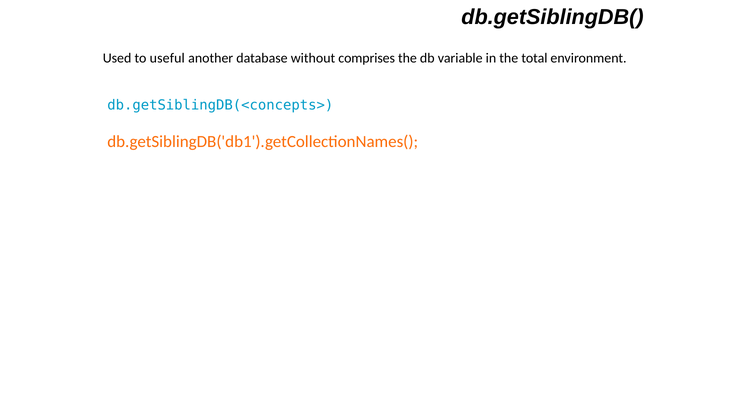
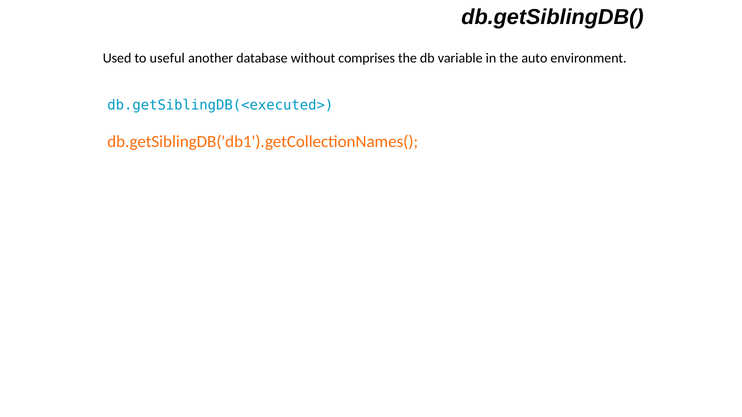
total: total -> auto
db.getSiblingDB(<concepts>: db.getSiblingDB(<concepts> -> db.getSiblingDB(<executed>
